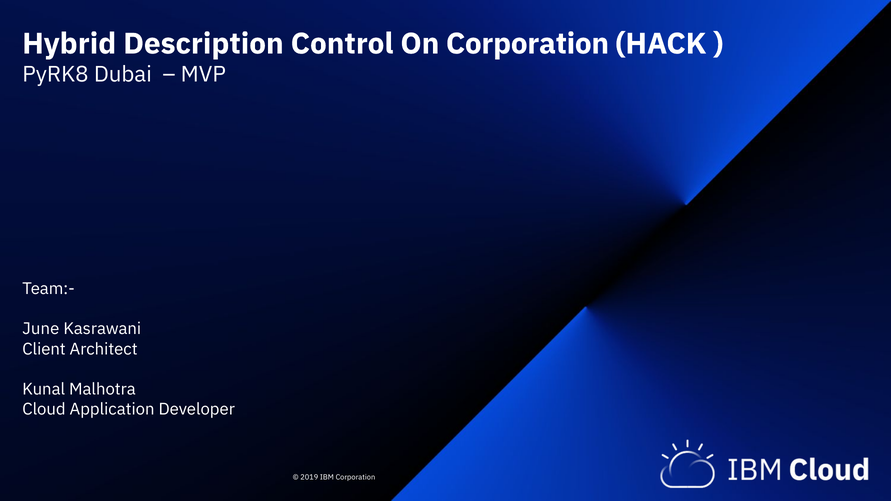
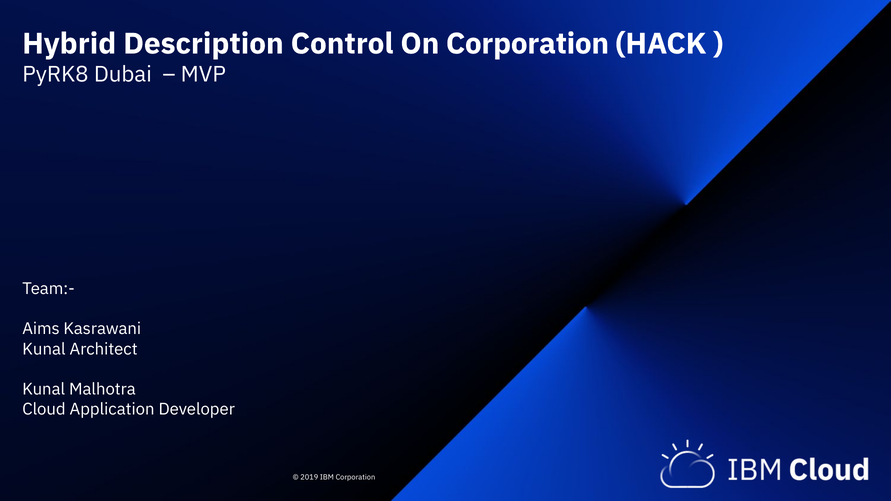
June: June -> Aims
Client at (44, 349): Client -> Kunal
